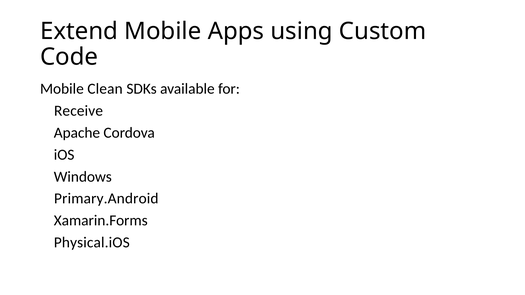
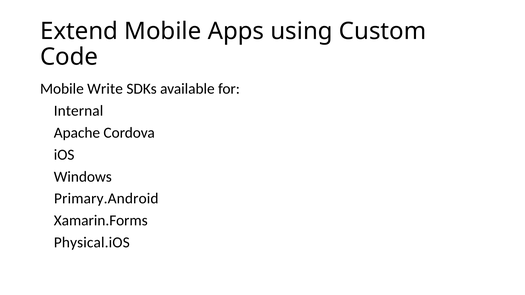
Clean: Clean -> Write
Receive: Receive -> Internal
